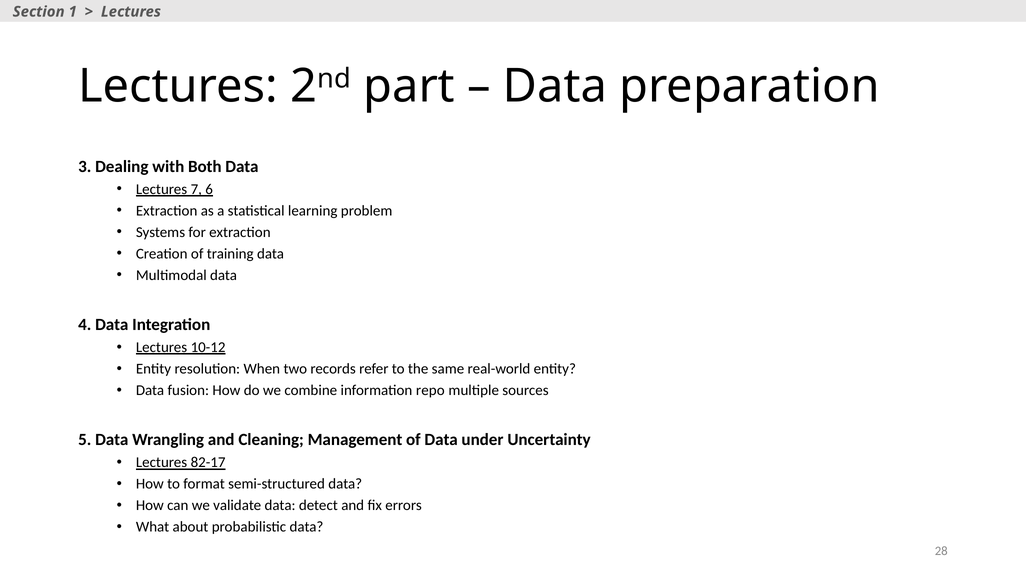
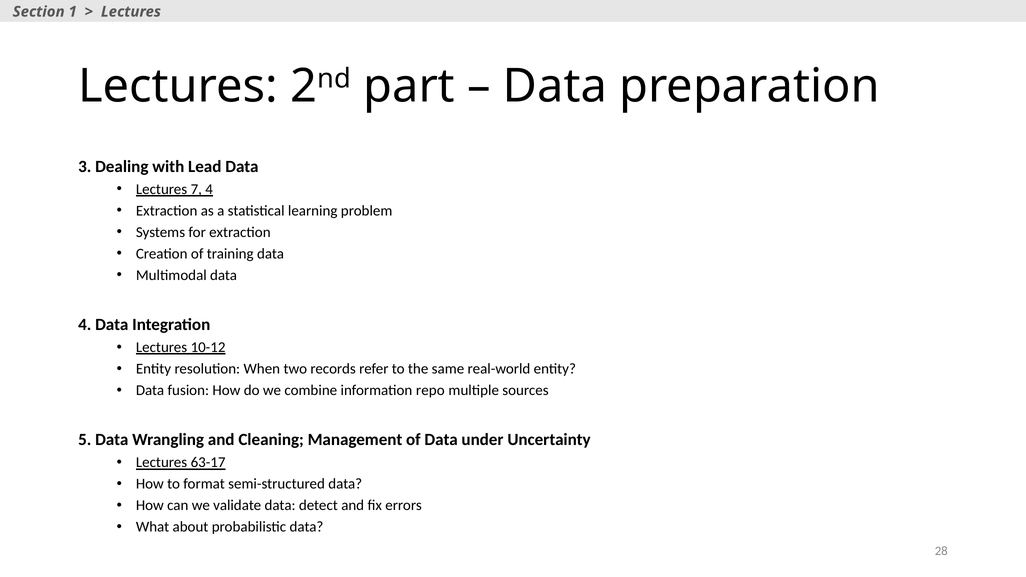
Both: Both -> Lead
7 6: 6 -> 4
82-17: 82-17 -> 63-17
